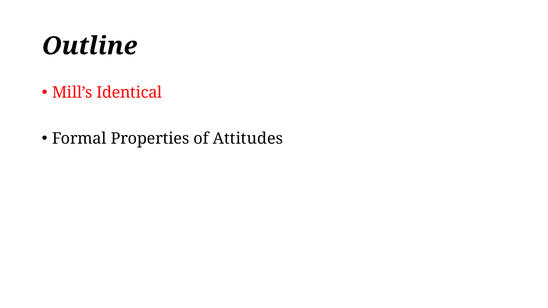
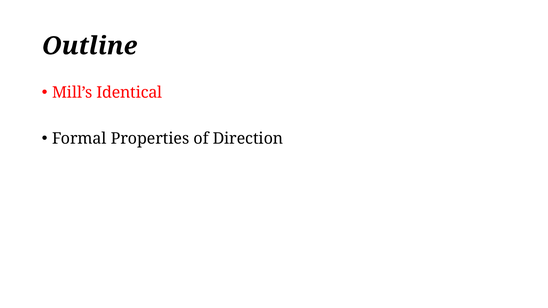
Attitudes: Attitudes -> Direction
